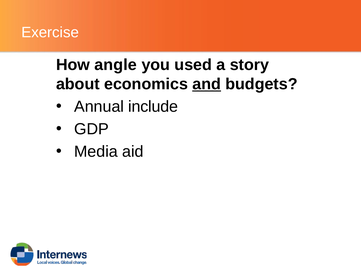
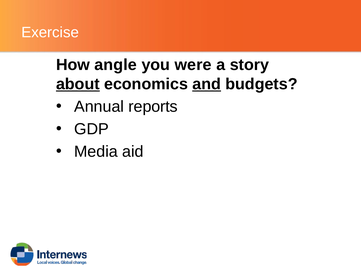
used: used -> were
about underline: none -> present
include: include -> reports
